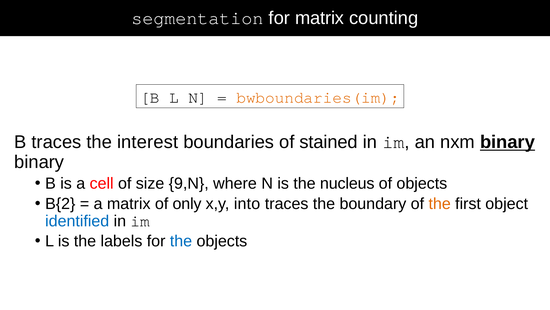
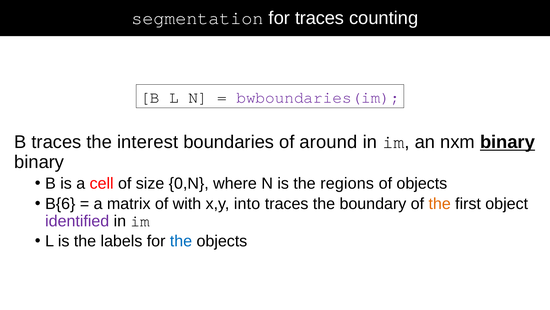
for matrix: matrix -> traces
bwboundaries(im colour: orange -> purple
stained: stained -> around
9,N: 9,N -> 0,N
nucleus: nucleus -> regions
B{2: B{2 -> B{6
only: only -> with
identified colour: blue -> purple
